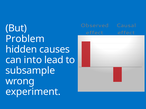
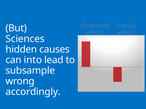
Problem: Problem -> Sciences
experiment: experiment -> accordingly
